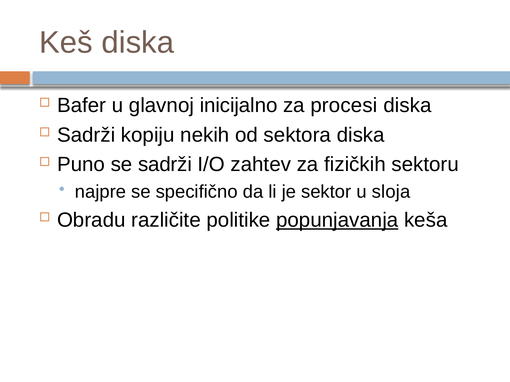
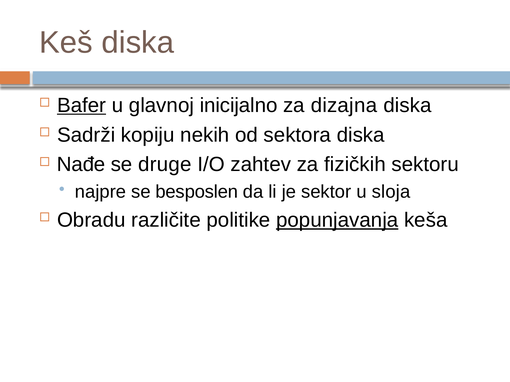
Bafer underline: none -> present
procesi: procesi -> dizajna
Puno: Puno -> Nađe
se sadrži: sadrži -> druge
specifično: specifično -> besposlen
